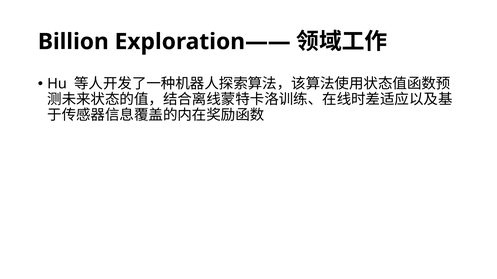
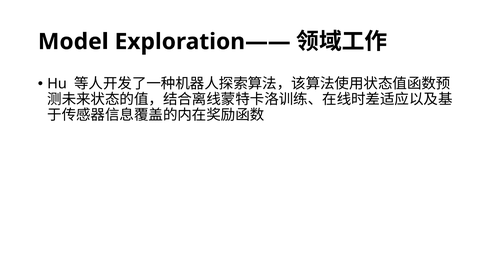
Billion: Billion -> Model
